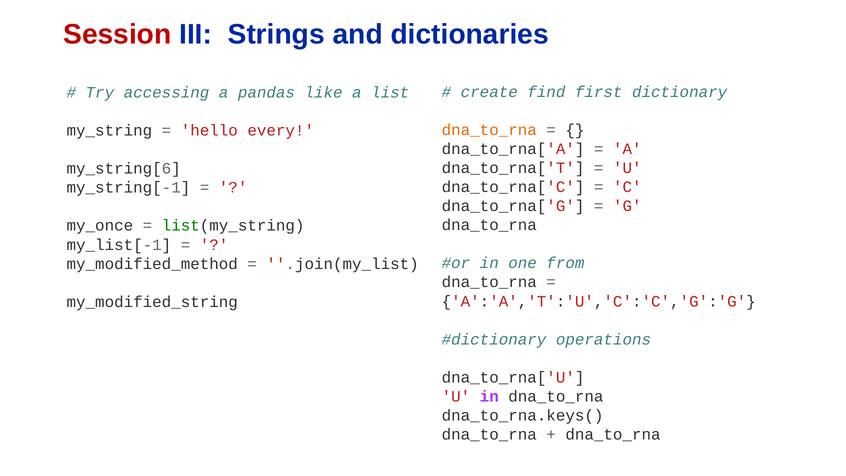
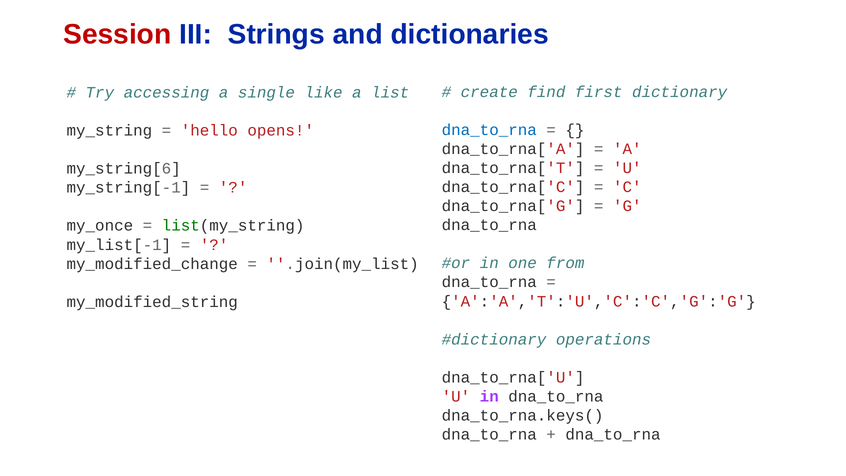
pandas: pandas -> single
dna_to_rna at (489, 130) colour: orange -> blue
every: every -> opens
my_modified_method: my_modified_method -> my_modified_change
